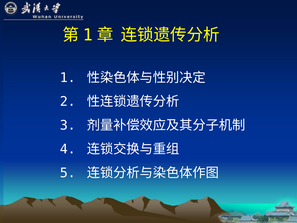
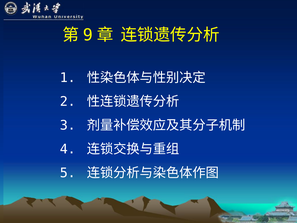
1 at (88, 35): 1 -> 9
